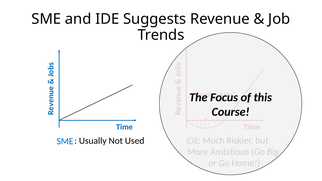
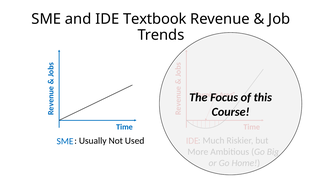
Suggests: Suggests -> Textbook
